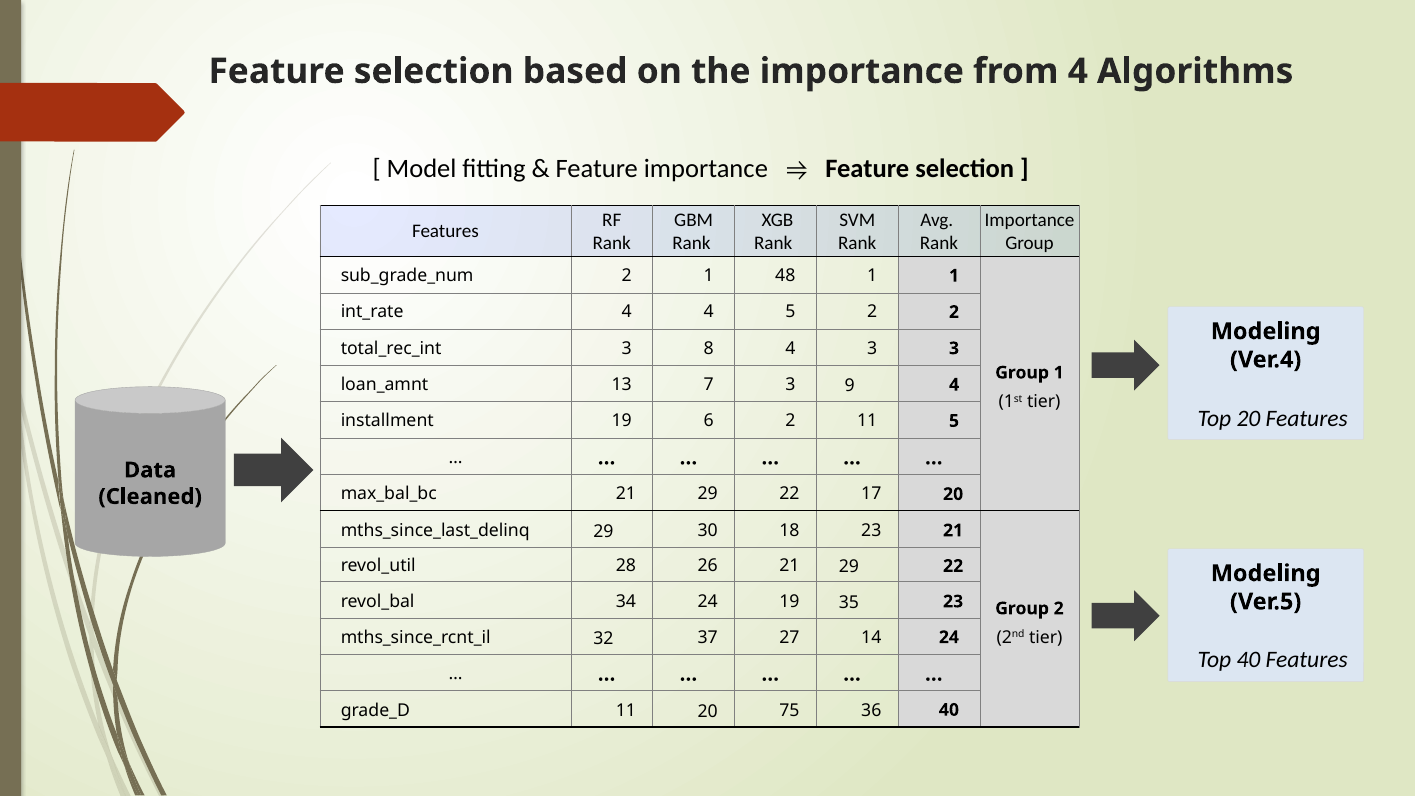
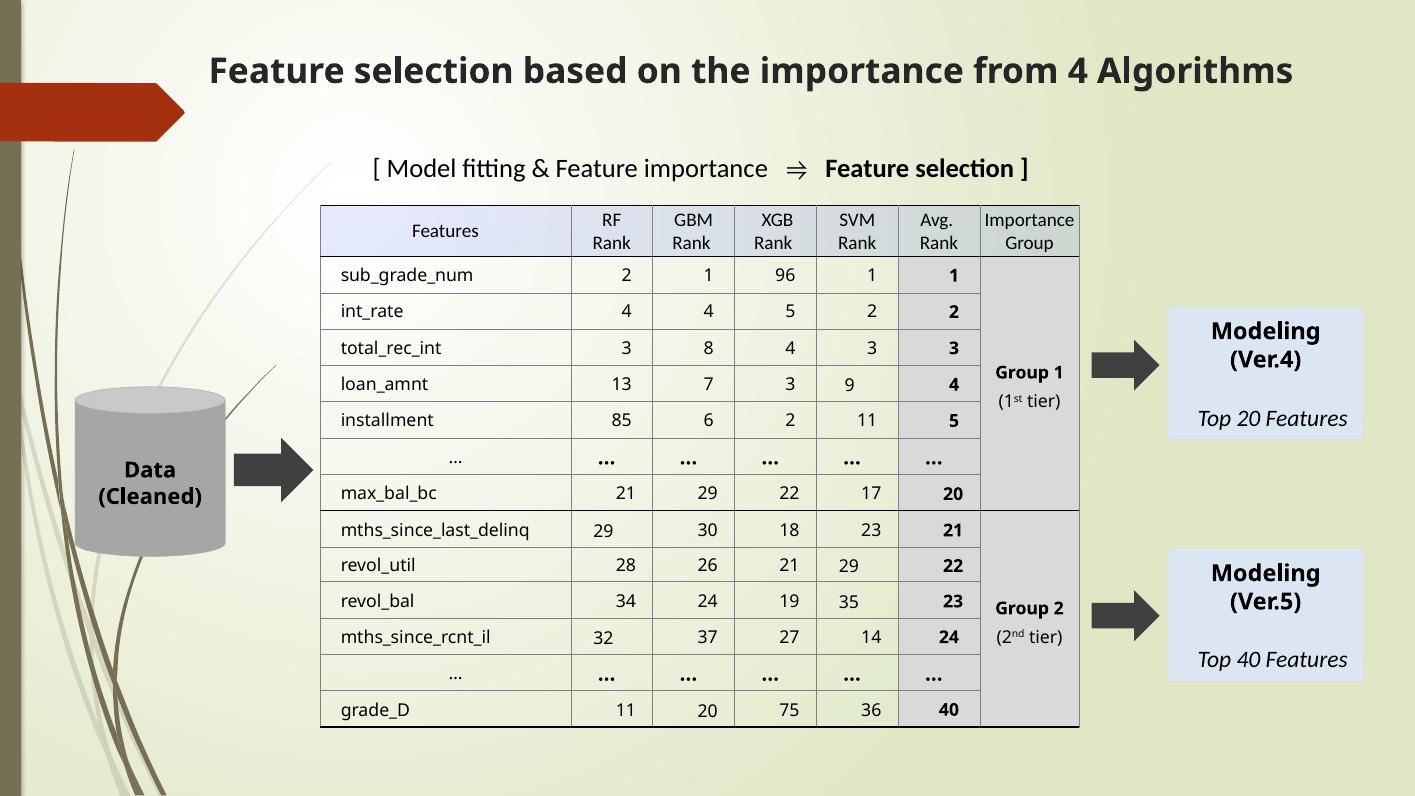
48: 48 -> 96
installment 19: 19 -> 85
